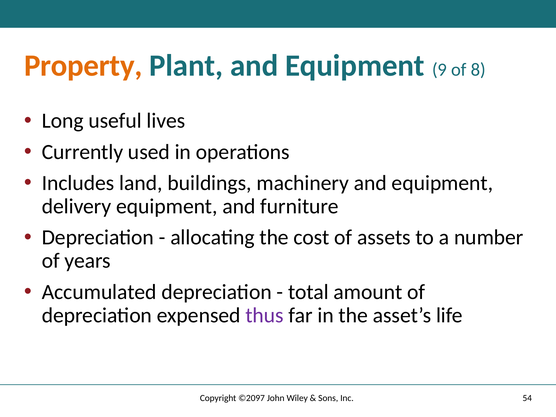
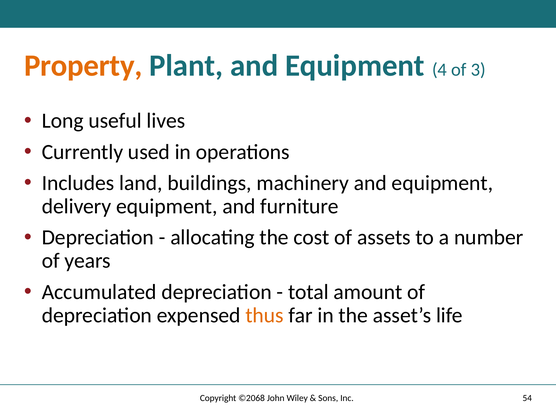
9: 9 -> 4
8: 8 -> 3
thus colour: purple -> orange
©2097: ©2097 -> ©2068
